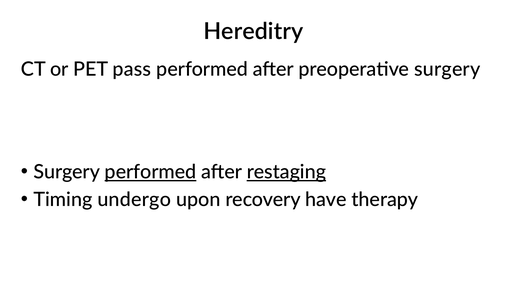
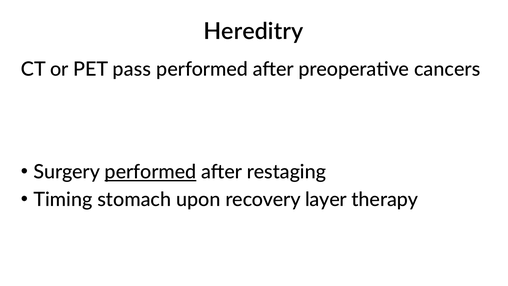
preoperative surgery: surgery -> cancers
restaging underline: present -> none
undergo: undergo -> stomach
have: have -> layer
